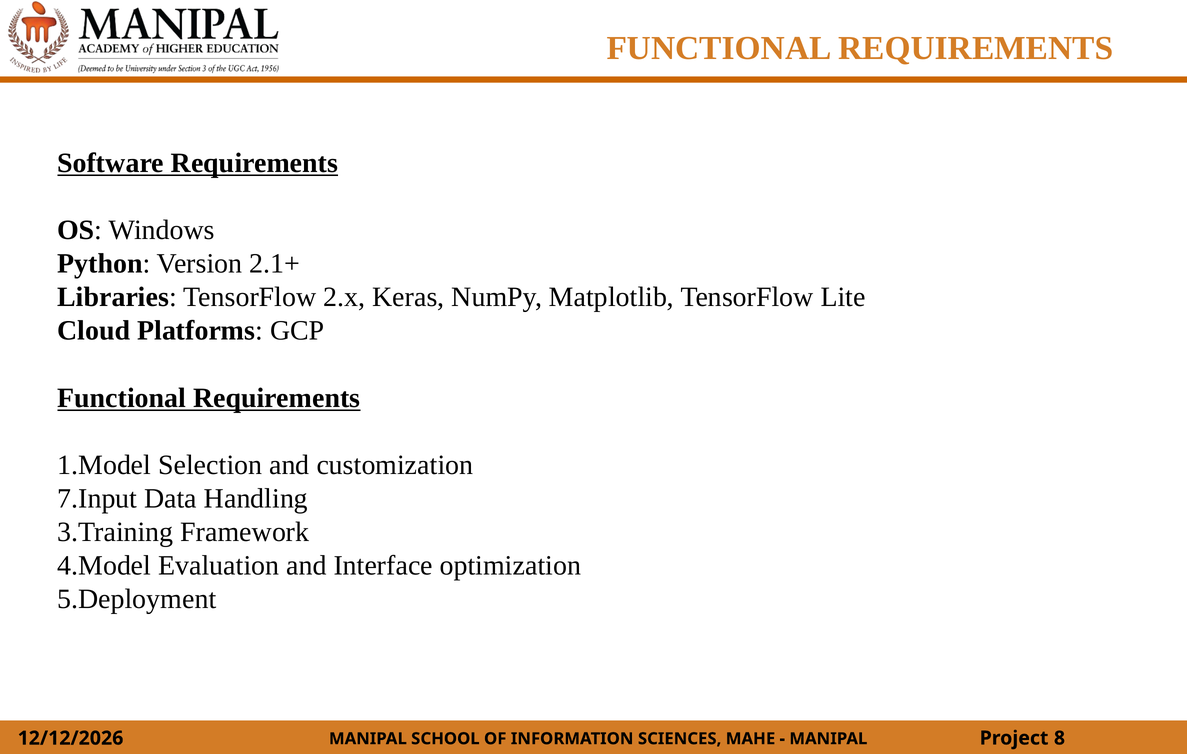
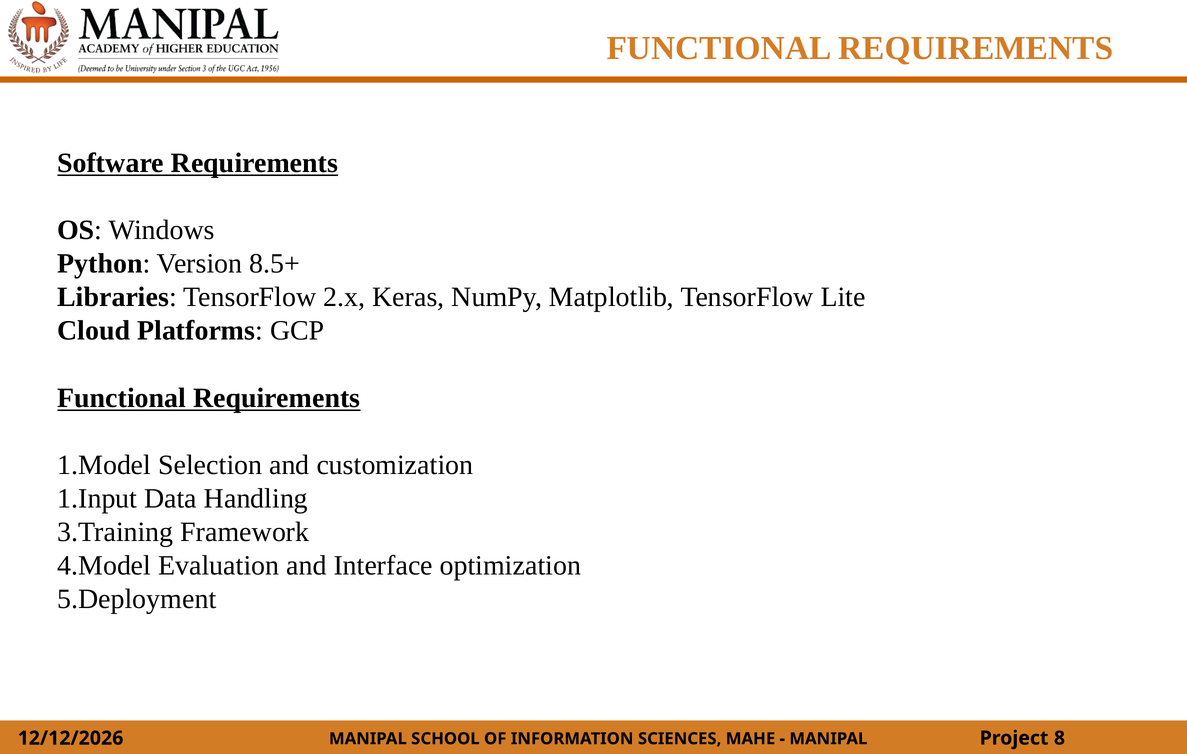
2.1+: 2.1+ -> 8.5+
7.Input: 7.Input -> 1.Input
